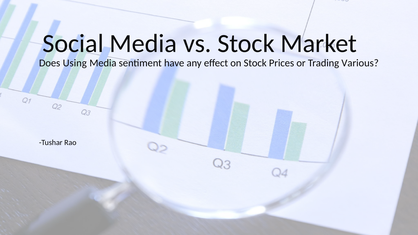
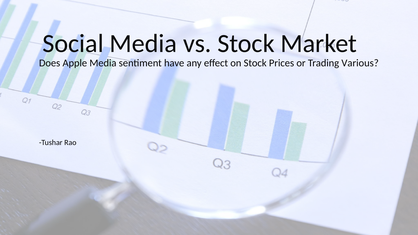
Using: Using -> Apple
